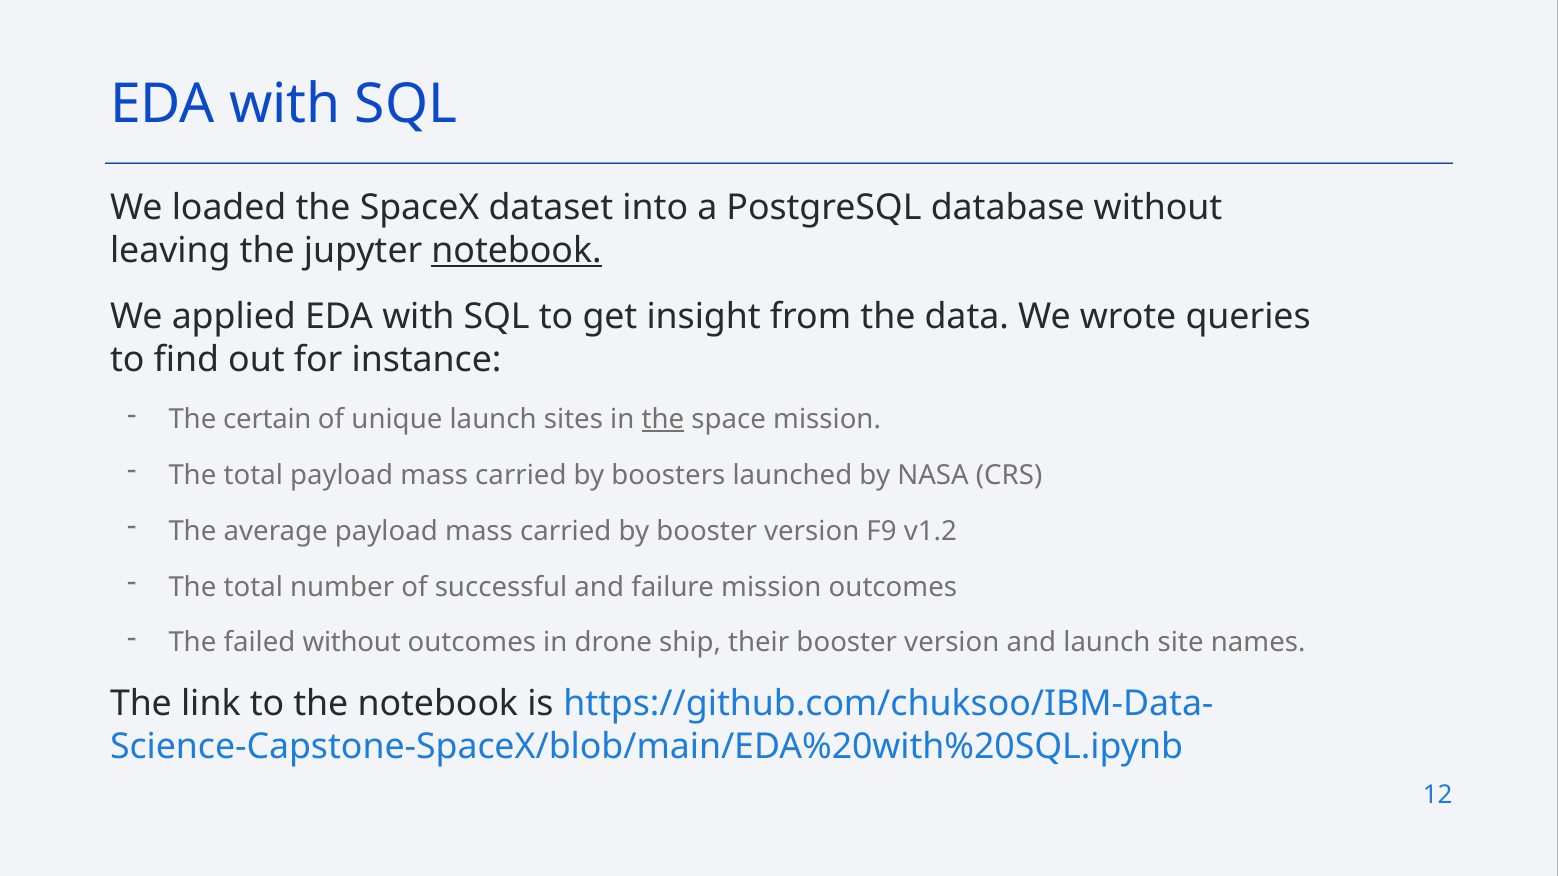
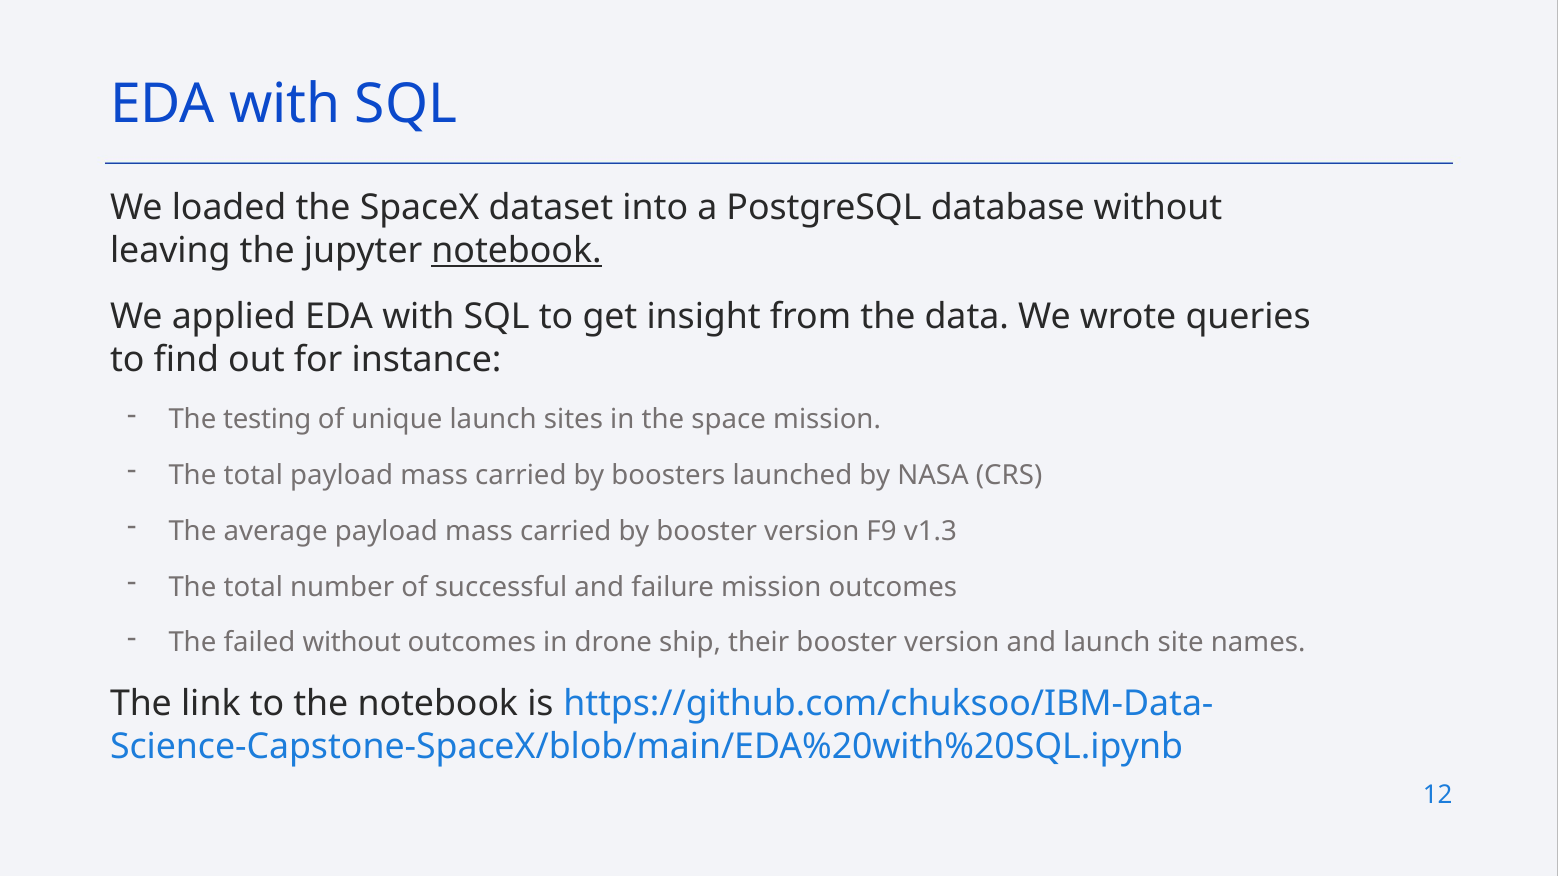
certain: certain -> testing
the at (663, 420) underline: present -> none
v1.2: v1.2 -> v1.3
